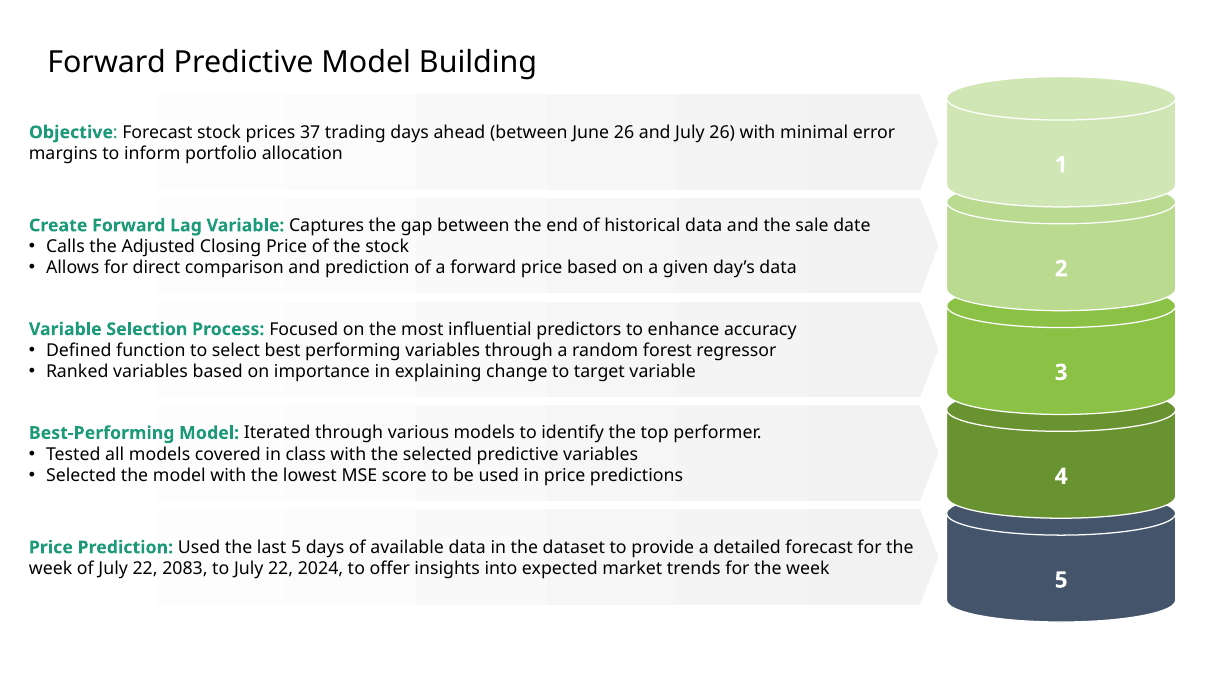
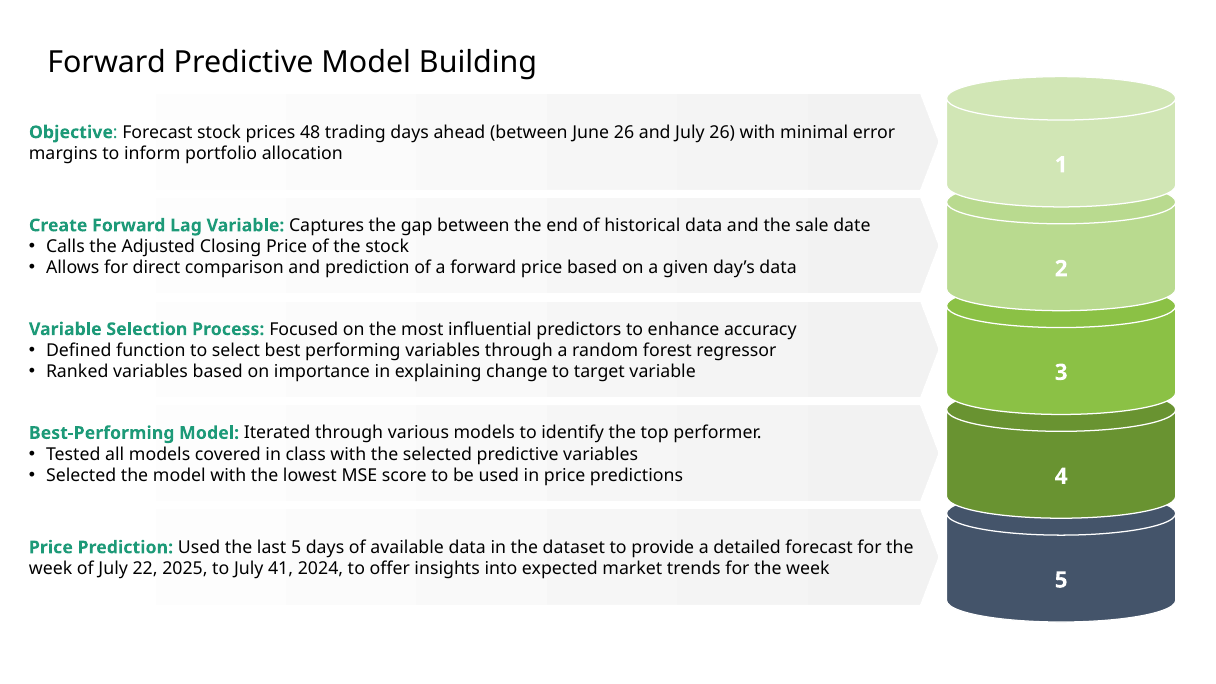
37: 37 -> 48
2083: 2083 -> 2025
to July 22: 22 -> 41
